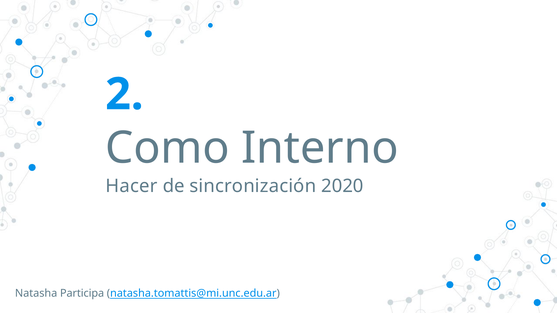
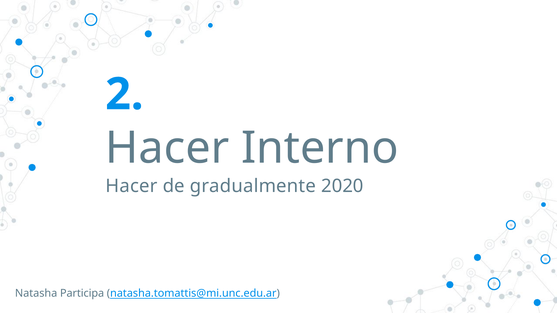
Como at (167, 148): Como -> Hacer
sincronización: sincronización -> gradualmente
